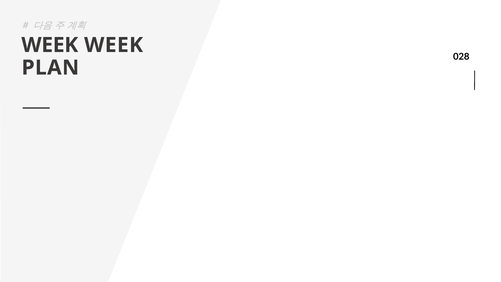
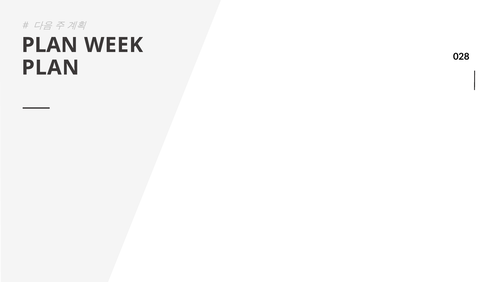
WEEK at (50, 45): WEEK -> PLAN
